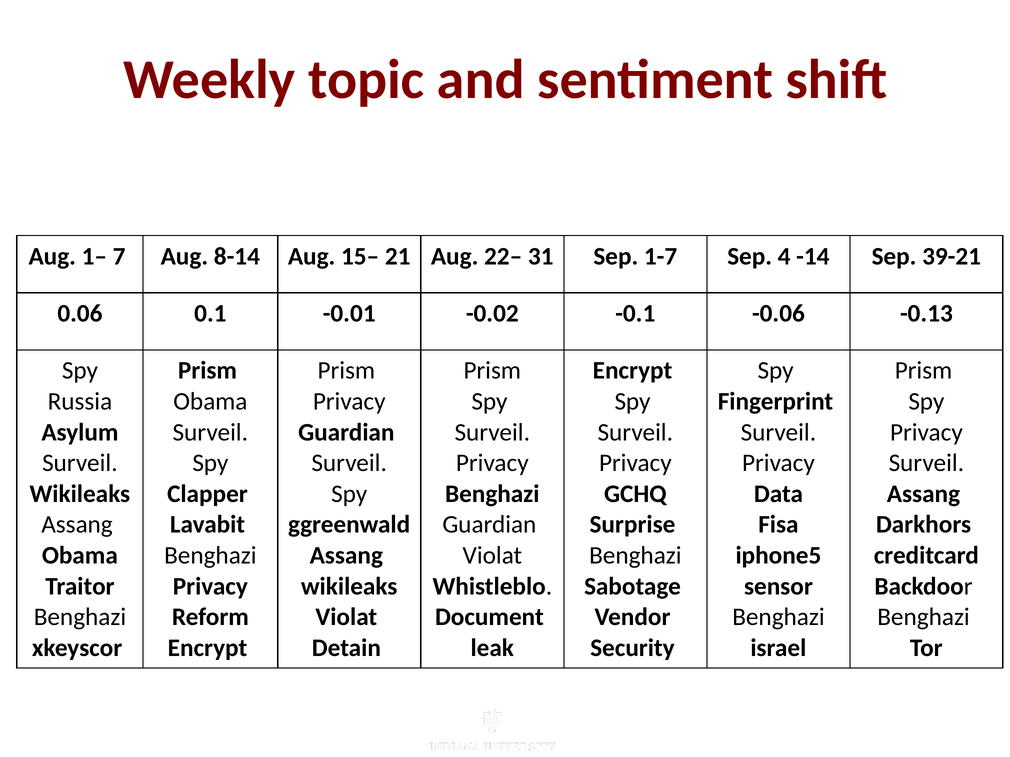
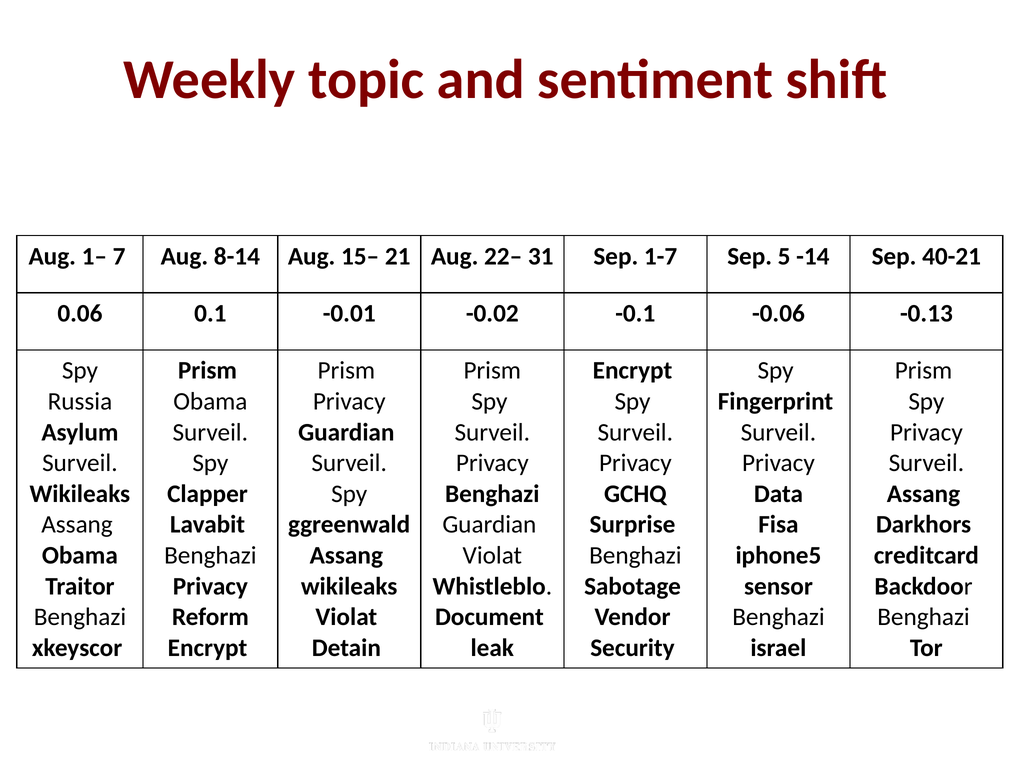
4: 4 -> 5
39-21: 39-21 -> 40-21
